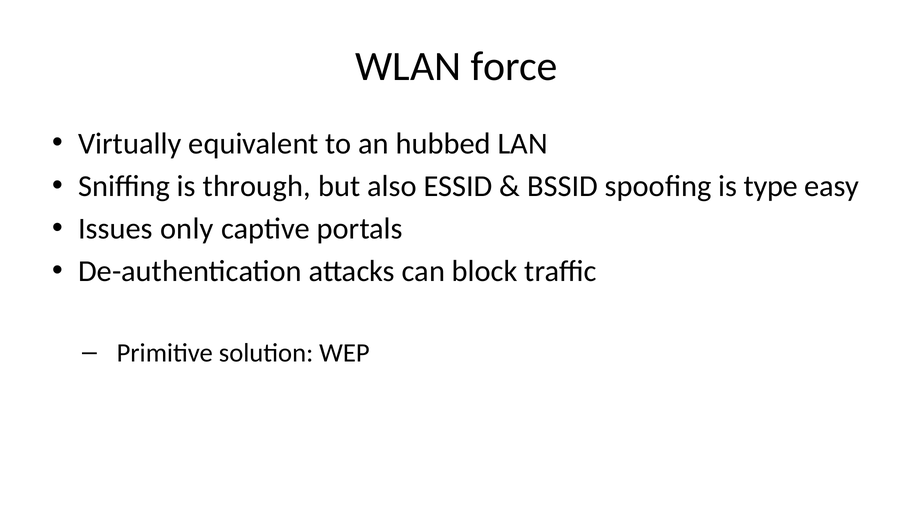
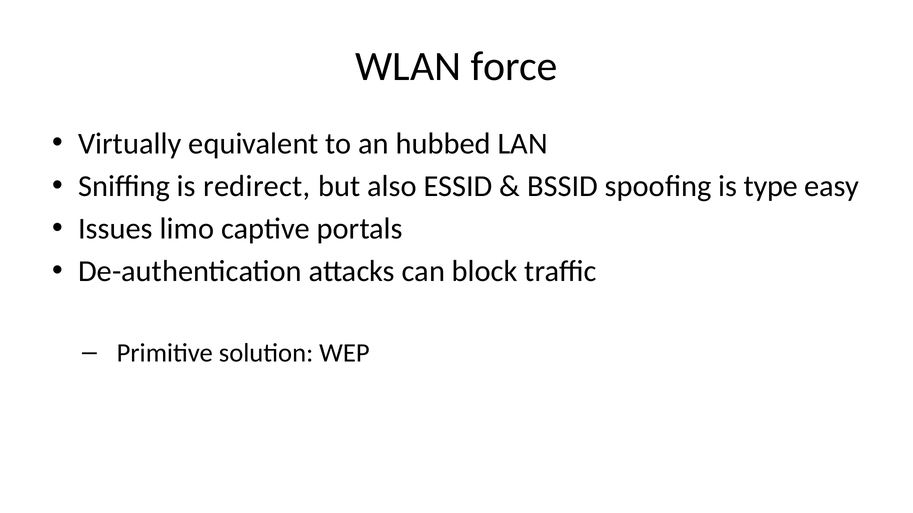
through: through -> redirect
only: only -> limo
